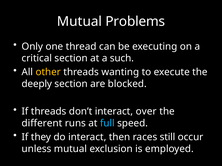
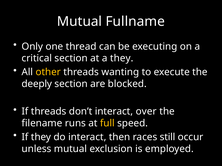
Problems: Problems -> Fullname
a such: such -> they
different: different -> filename
full colour: light blue -> yellow
